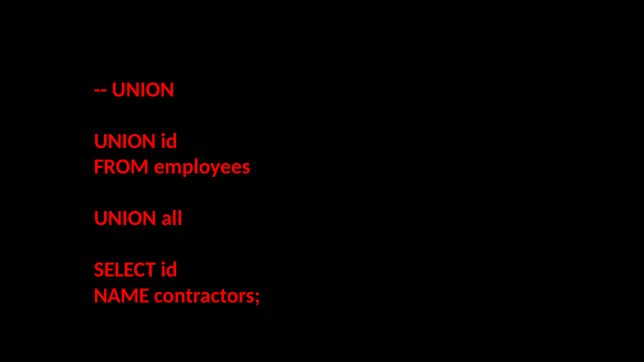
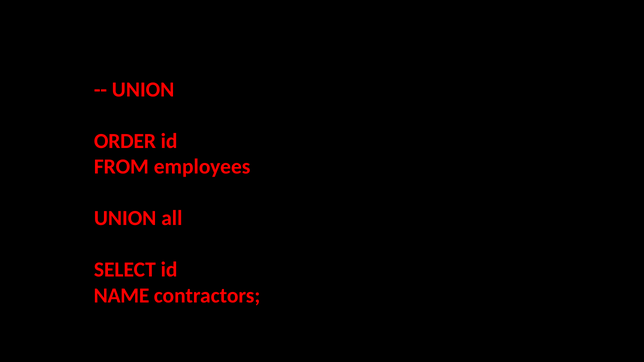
UNION at (125, 141): UNION -> ORDER
